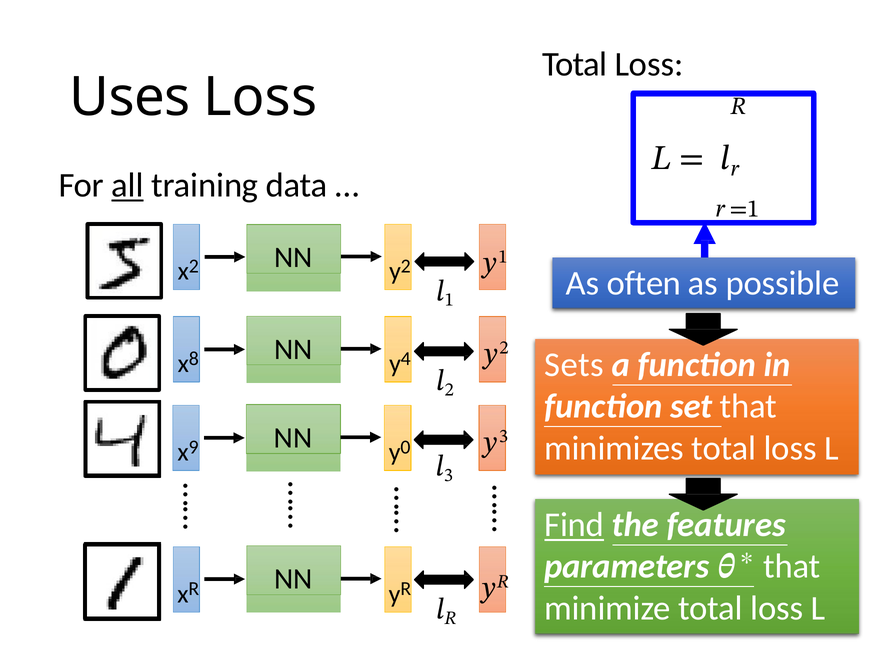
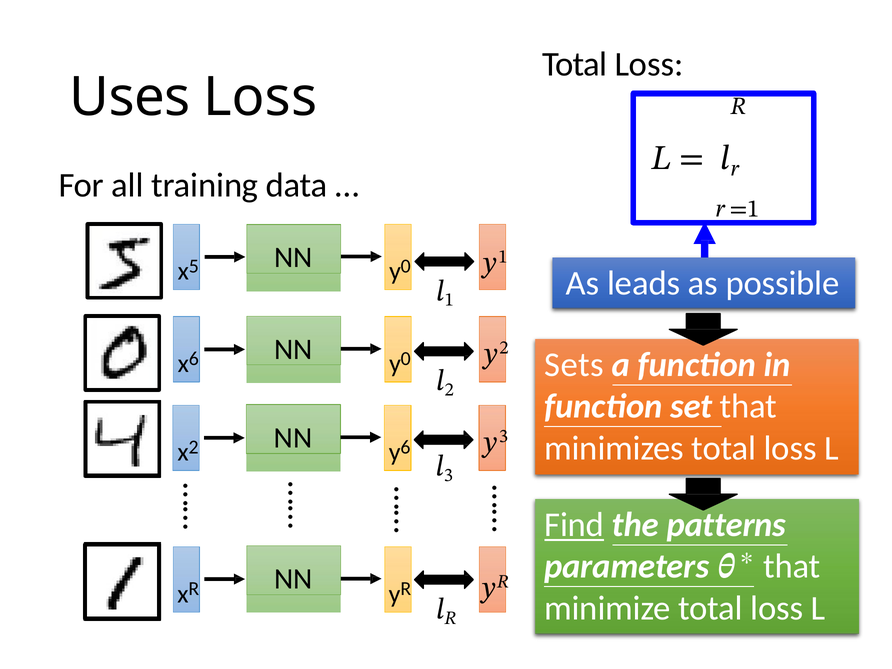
all underline: present -> none
2 at (194, 266): 2 -> 5
2 at (406, 266): 2 -> 0
often: often -> leads
8 at (194, 359): 8 -> 6
4 at (406, 359): 4 -> 0
9 at (194, 447): 9 -> 2
0 at (405, 447): 0 -> 6
features: features -> patterns
